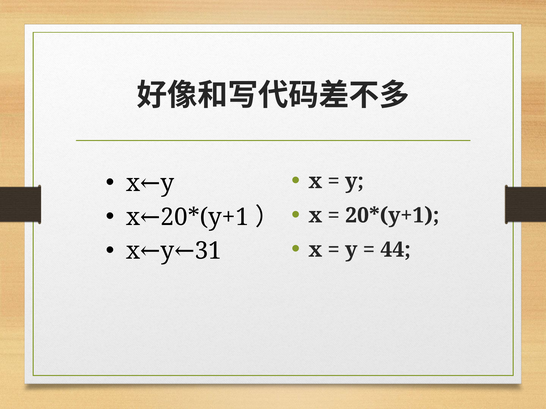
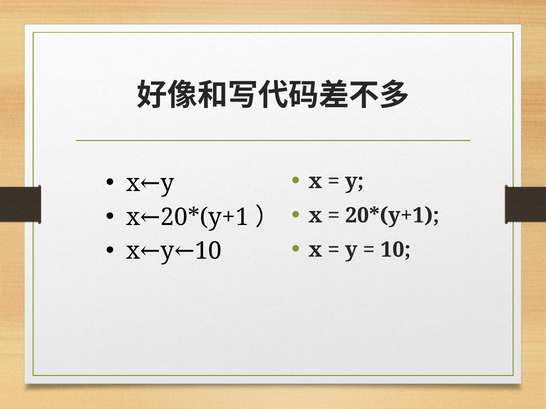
44 at (396, 250): 44 -> 10
y 31: 31 -> 10
